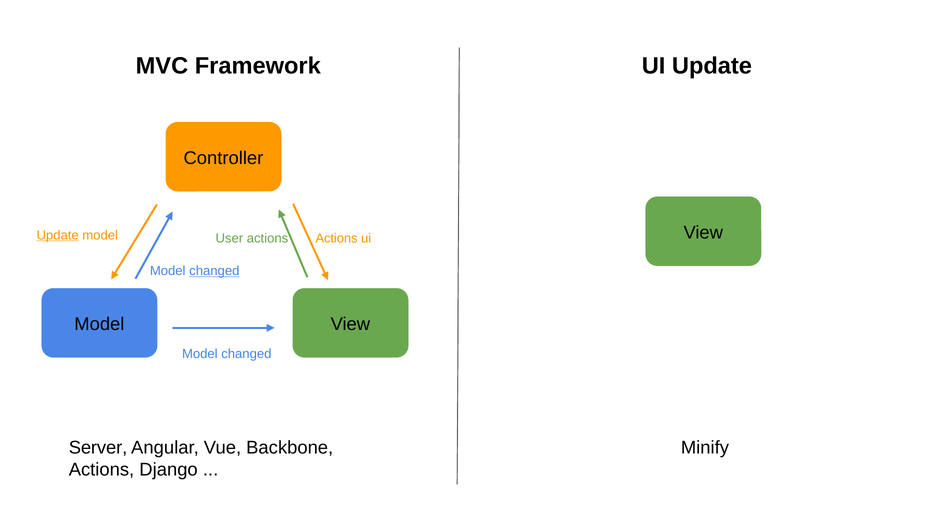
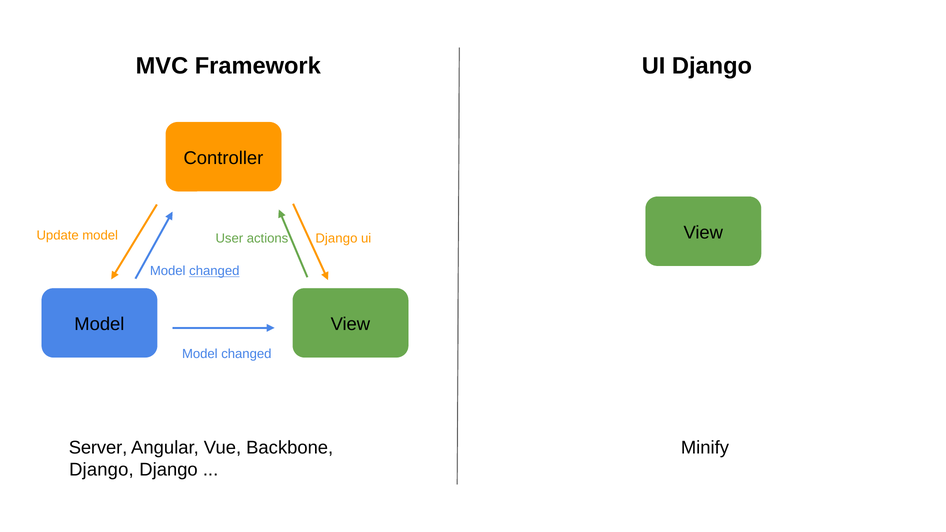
UI Update: Update -> Django
Update at (58, 235) underline: present -> none
model Actions: Actions -> Django
Actions at (101, 470): Actions -> Django
